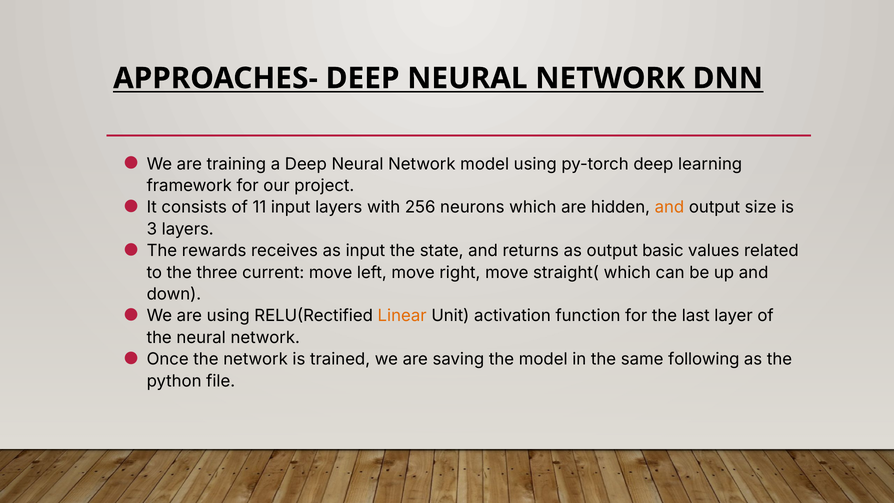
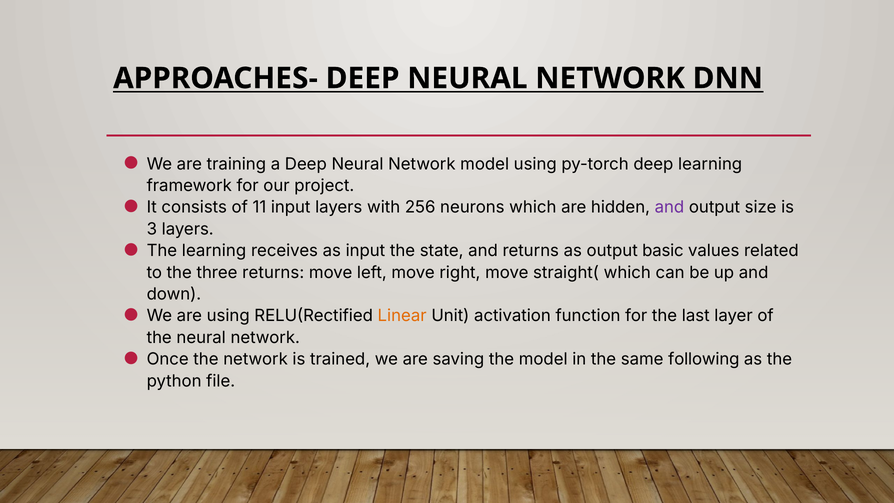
and at (669, 207) colour: orange -> purple
The rewards: rewards -> learning
three current: current -> returns
